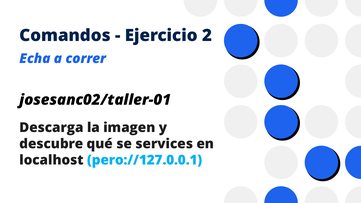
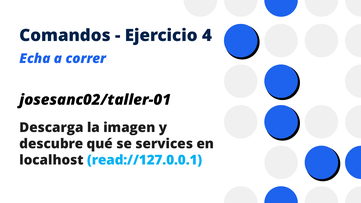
2: 2 -> 4
pero://127.0.0.1: pero://127.0.0.1 -> read://127.0.0.1
